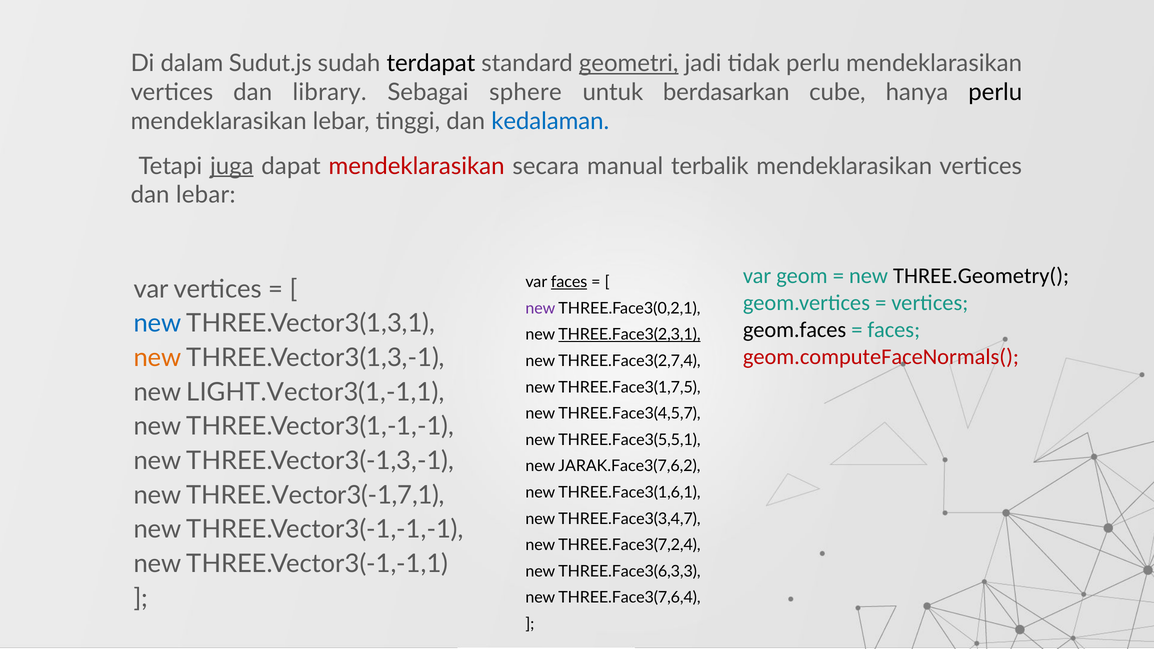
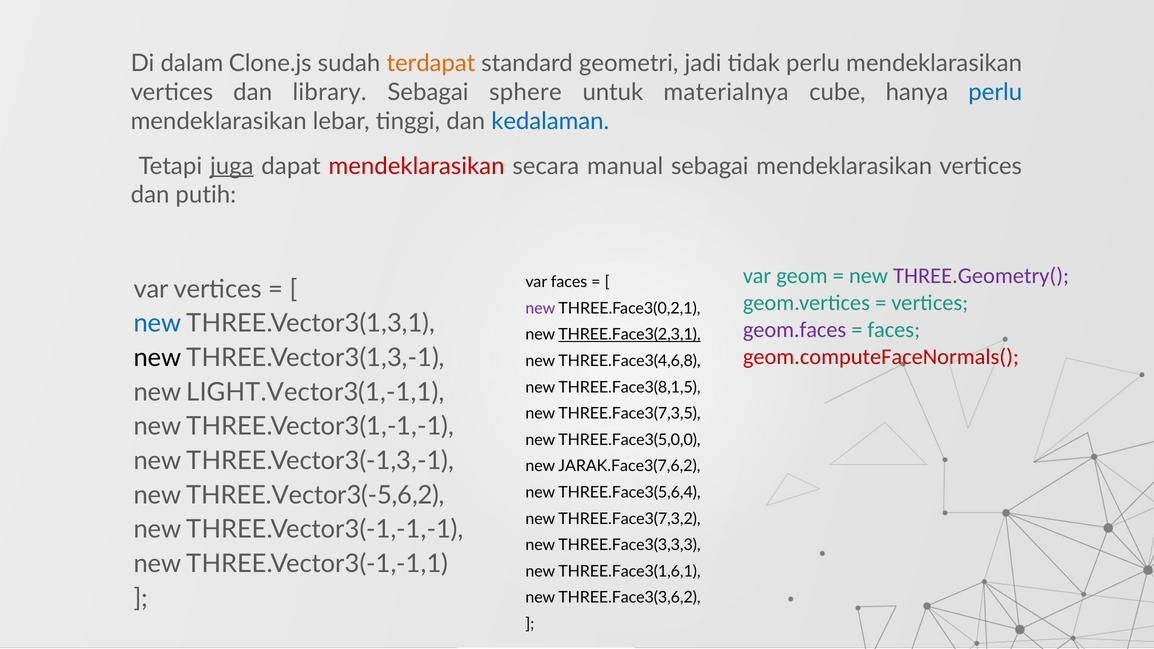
Sudut.js: Sudut.js -> Clone.js
terdapat colour: black -> orange
geometri underline: present -> none
berdasarkan: berdasarkan -> materialnya
perlu at (995, 92) colour: black -> blue
manual terbalik: terbalik -> sebagai
dan lebar: lebar -> putih
THREE.Geometry( colour: black -> purple
faces at (569, 282) underline: present -> none
geom.faces colour: black -> purple
new at (157, 358) colour: orange -> black
THREE.Face3(2,7,4: THREE.Face3(2,7,4 -> THREE.Face3(4,6,8
THREE.Face3(1,7,5: THREE.Face3(1,7,5 -> THREE.Face3(8,1,5
THREE.Face3(4,5,7: THREE.Face3(4,5,7 -> THREE.Face3(7,3,5
THREE.Face3(5,5,1: THREE.Face3(5,5,1 -> THREE.Face3(5,0,0
THREE.Vector3(-1,7,1: THREE.Vector3(-1,7,1 -> THREE.Vector3(-5,6,2
THREE.Face3(1,6,1: THREE.Face3(1,6,1 -> THREE.Face3(5,6,4
THREE.Face3(3,4,7: THREE.Face3(3,4,7 -> THREE.Face3(7,3,2
THREE.Face3(7,2,4: THREE.Face3(7,2,4 -> THREE.Face3(3,3,3
THREE.Face3(6,3,3: THREE.Face3(6,3,3 -> THREE.Face3(1,6,1
THREE.Face3(7,6,4: THREE.Face3(7,6,4 -> THREE.Face3(3,6,2
